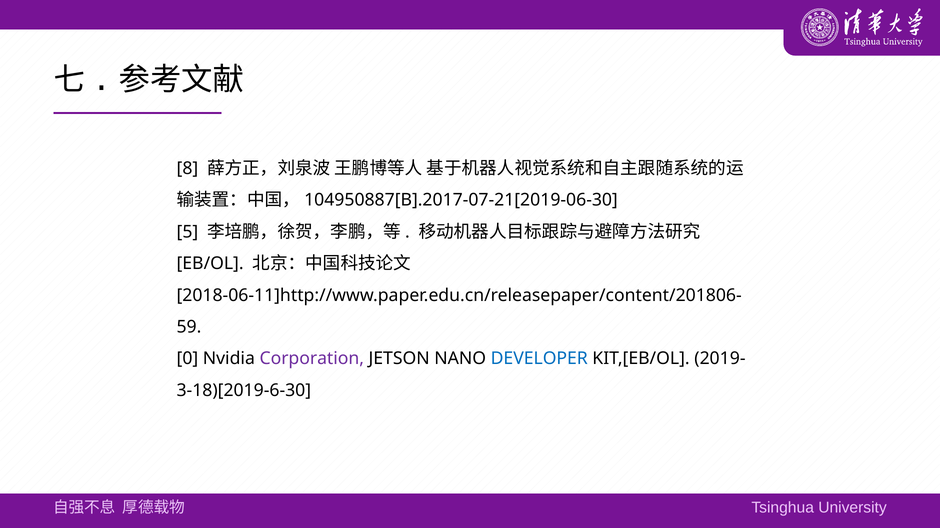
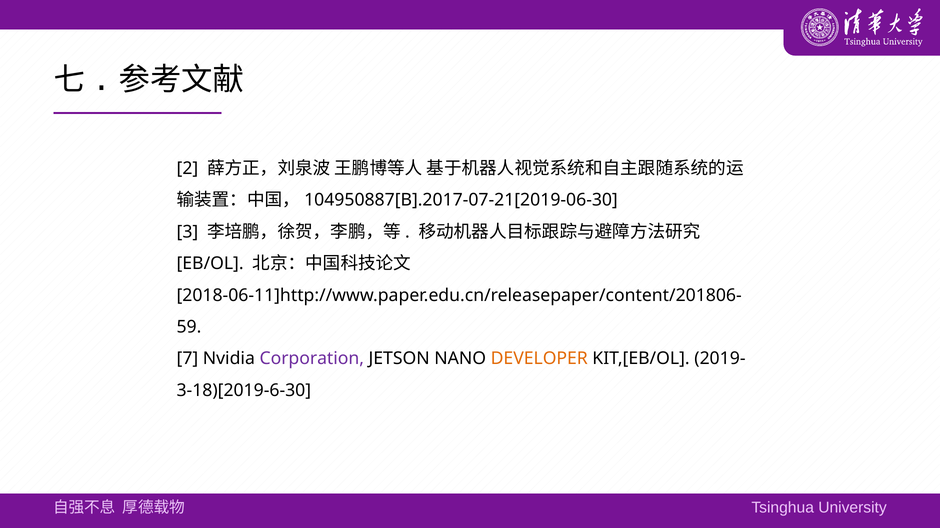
8: 8 -> 2
5: 5 -> 3
0: 0 -> 7
DEVELOPER colour: blue -> orange
